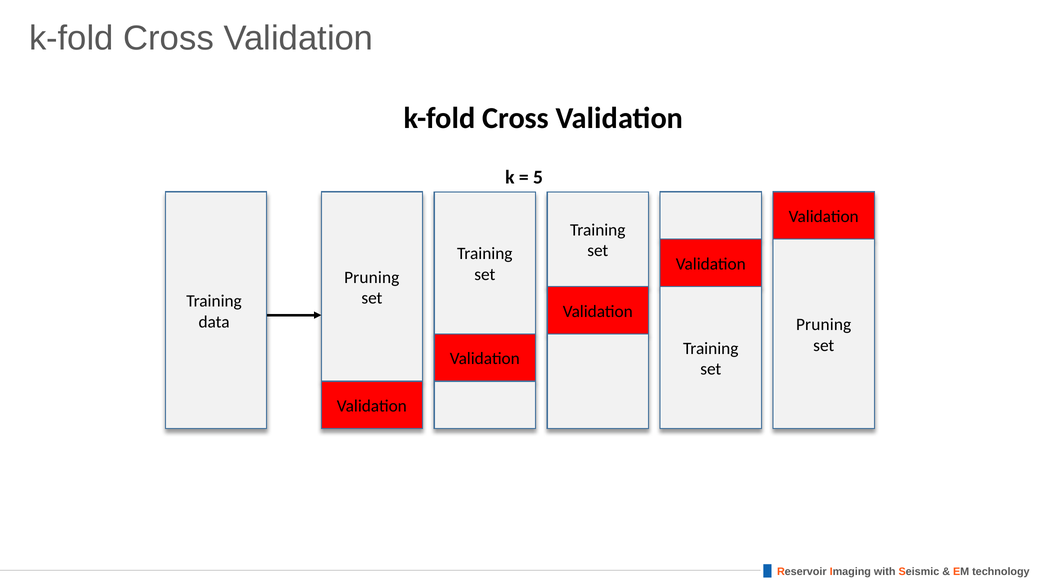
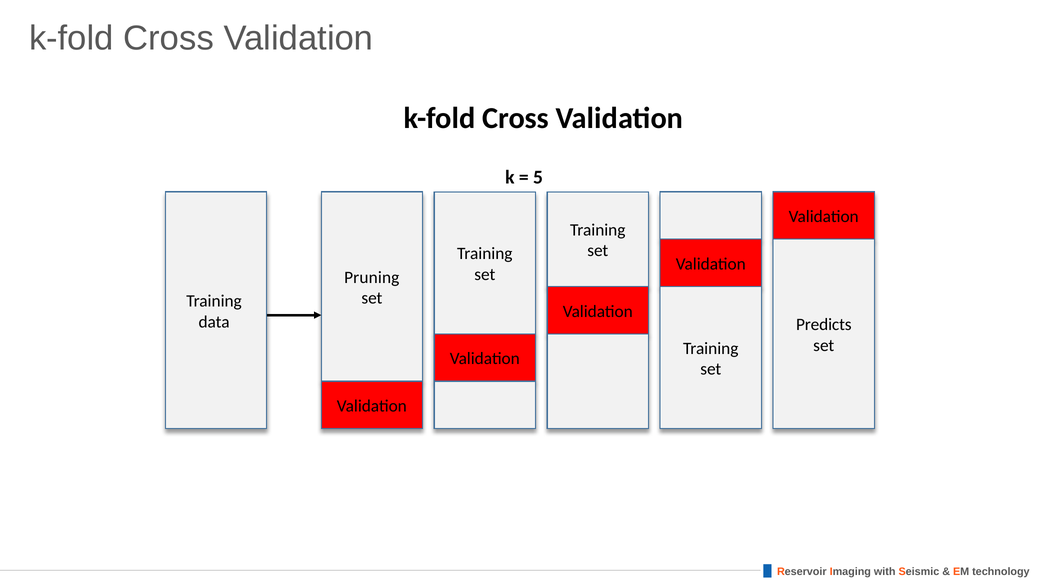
Pruning at (824, 325): Pruning -> Predicts
